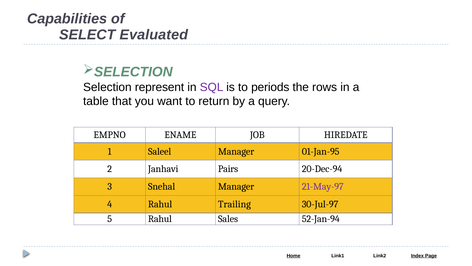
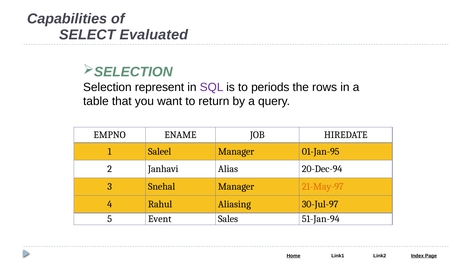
Pairs: Pairs -> Alias
21-May-97 colour: purple -> orange
Trailing: Trailing -> Aliasing
5 Rahul: Rahul -> Event
52-Jan-94: 52-Jan-94 -> 51-Jan-94
